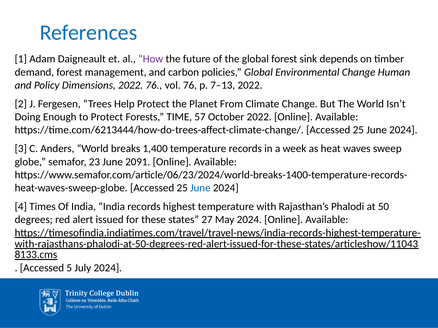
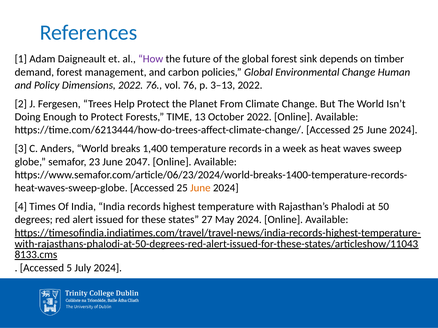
7–13: 7–13 -> 3–13
57: 57 -> 13
2091: 2091 -> 2047
June at (200, 188) colour: blue -> orange
